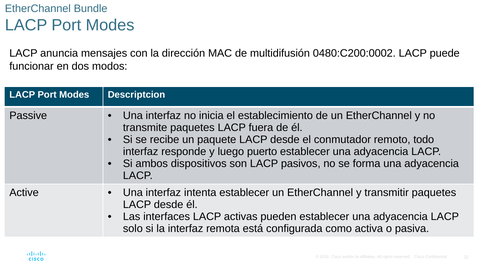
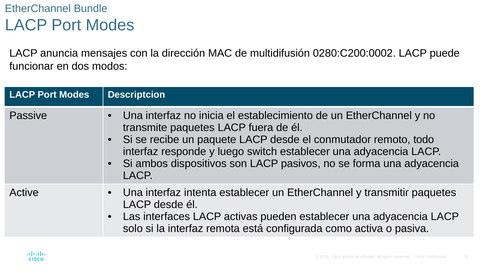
0480:C200:0002: 0480:C200:0002 -> 0280:C200:0002
puerto: puerto -> switch
